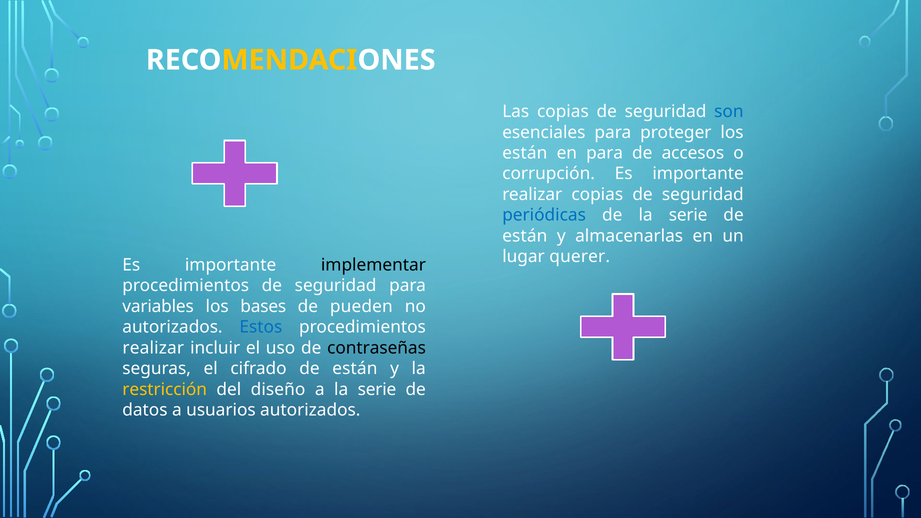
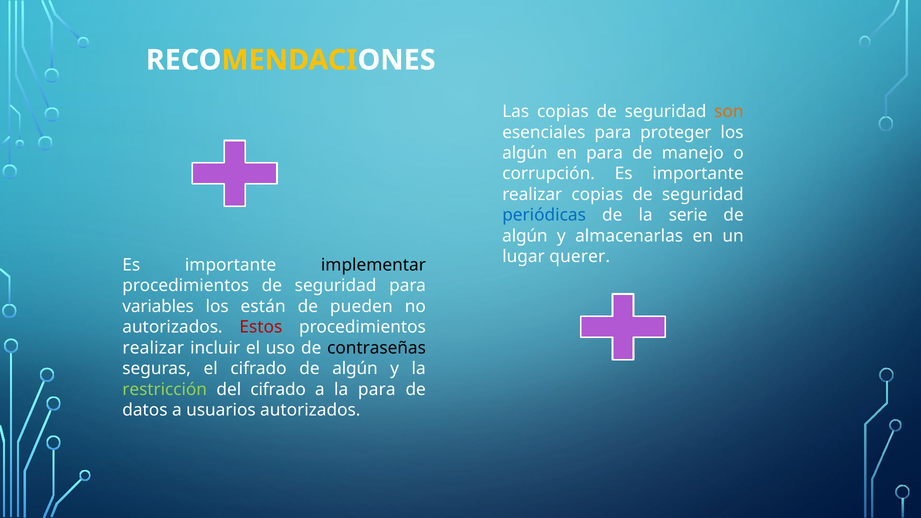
son colour: blue -> orange
están at (525, 153): están -> algún
accesos: accesos -> manejo
están at (525, 236): están -> algún
bases: bases -> están
Estos colour: blue -> red
cifrado de están: están -> algún
restricción colour: yellow -> light green
del diseño: diseño -> cifrado
a la serie: serie -> para
